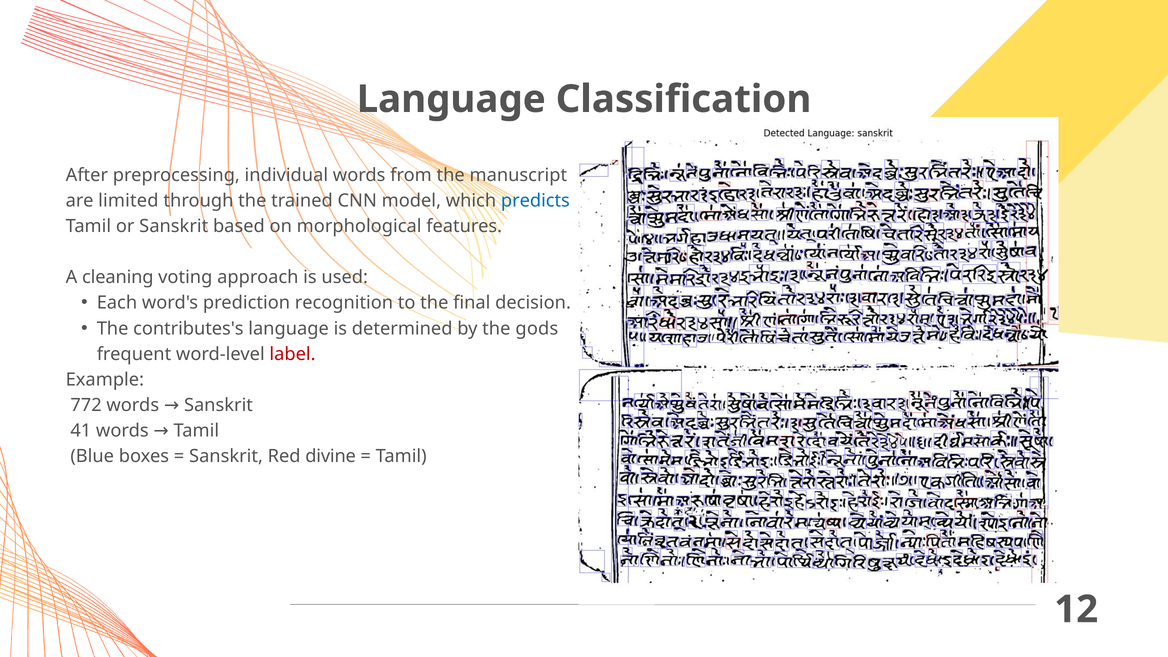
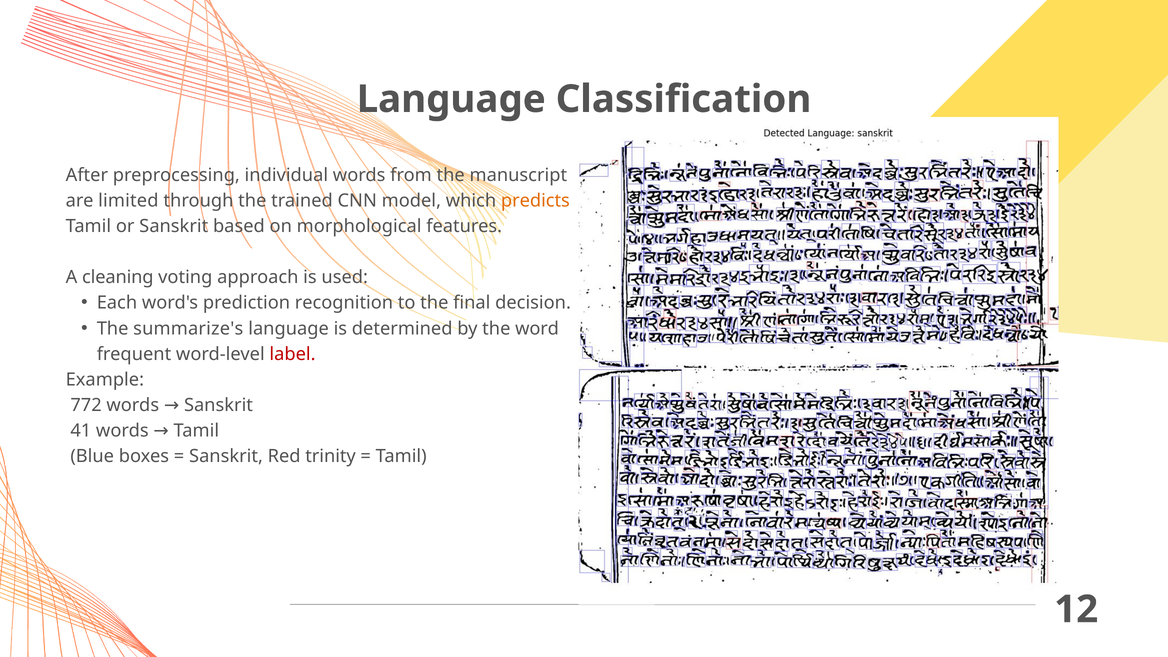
predicts colour: blue -> orange
contributes's: contributes's -> summarize's
gods: gods -> word
divine: divine -> trinity
